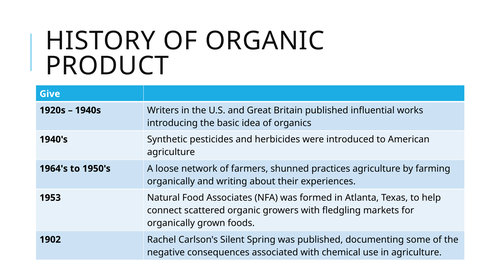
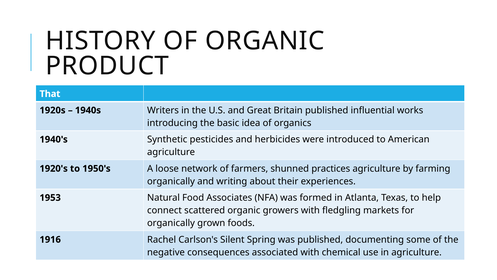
Give: Give -> That
1964's: 1964's -> 1920's
1902: 1902 -> 1916
